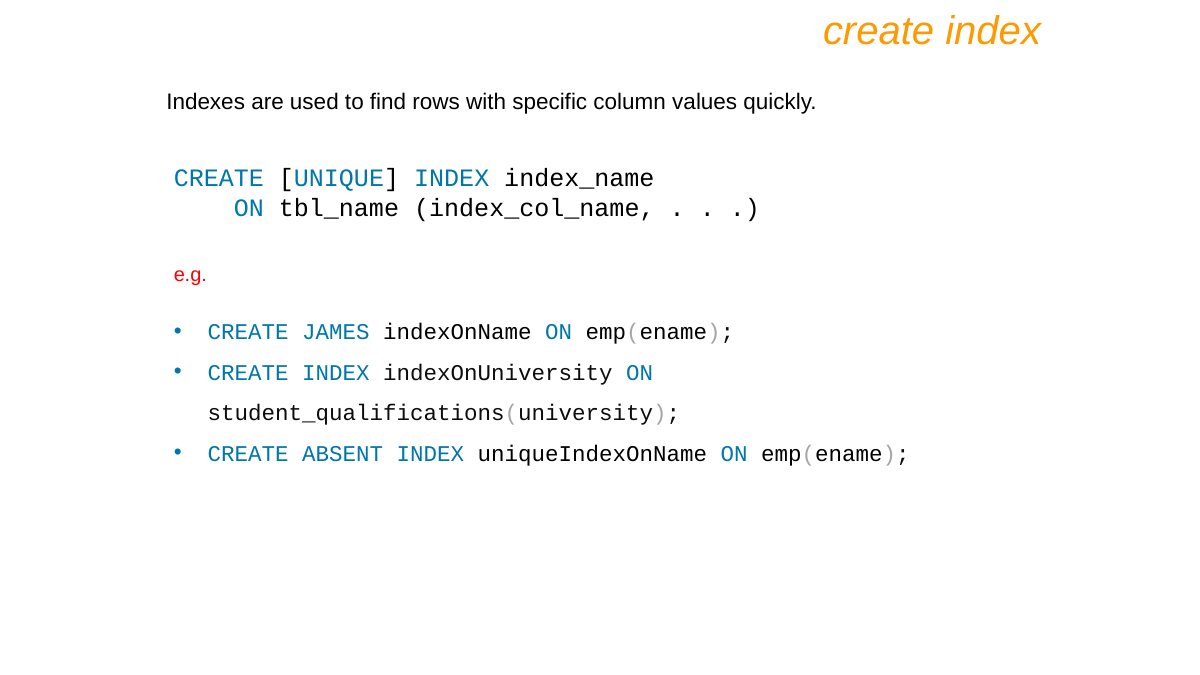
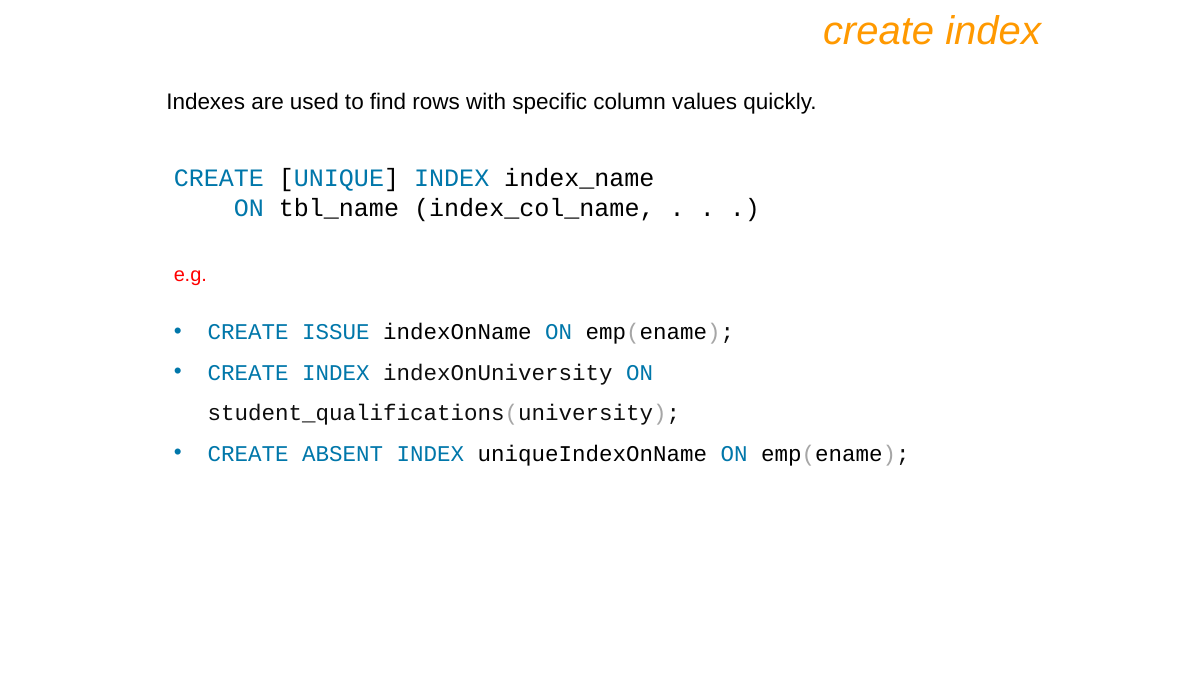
JAMES: JAMES -> ISSUE
